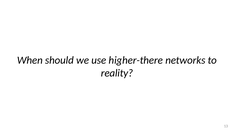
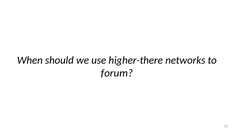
reality: reality -> forum
